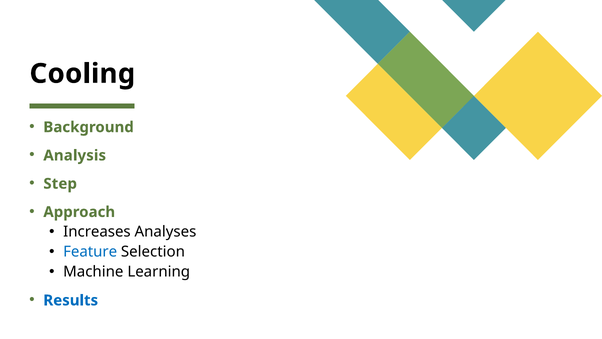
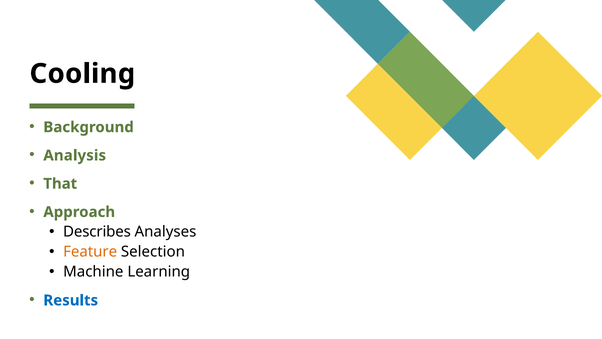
Step: Step -> That
Increases: Increases -> Describes
Feature colour: blue -> orange
